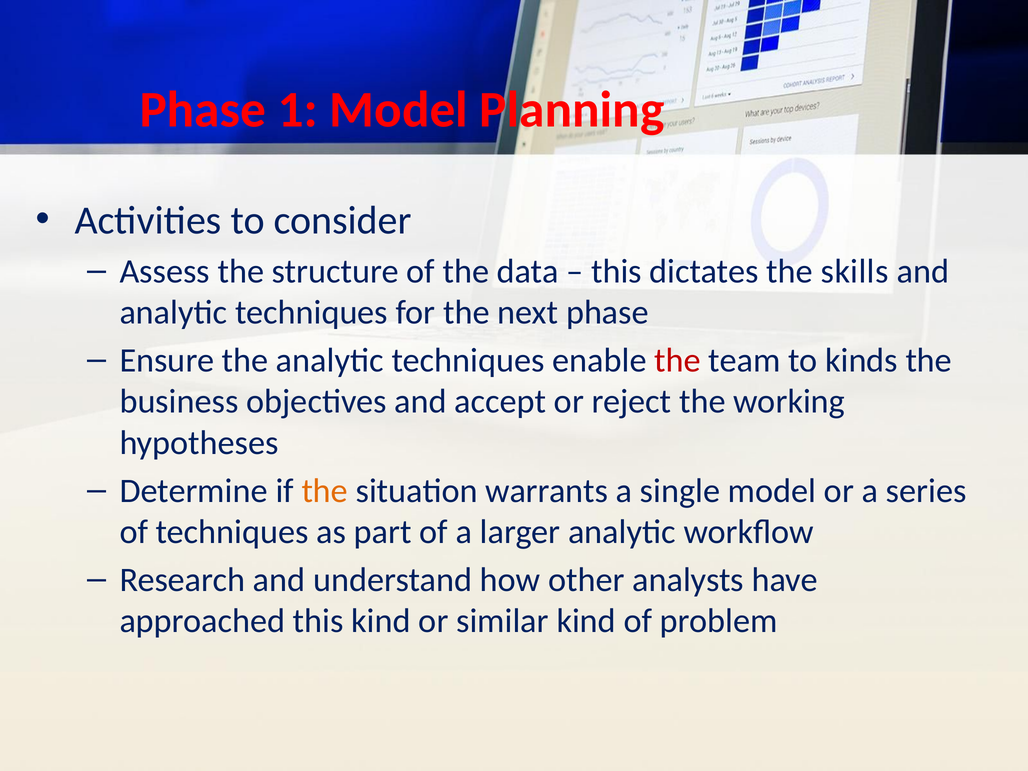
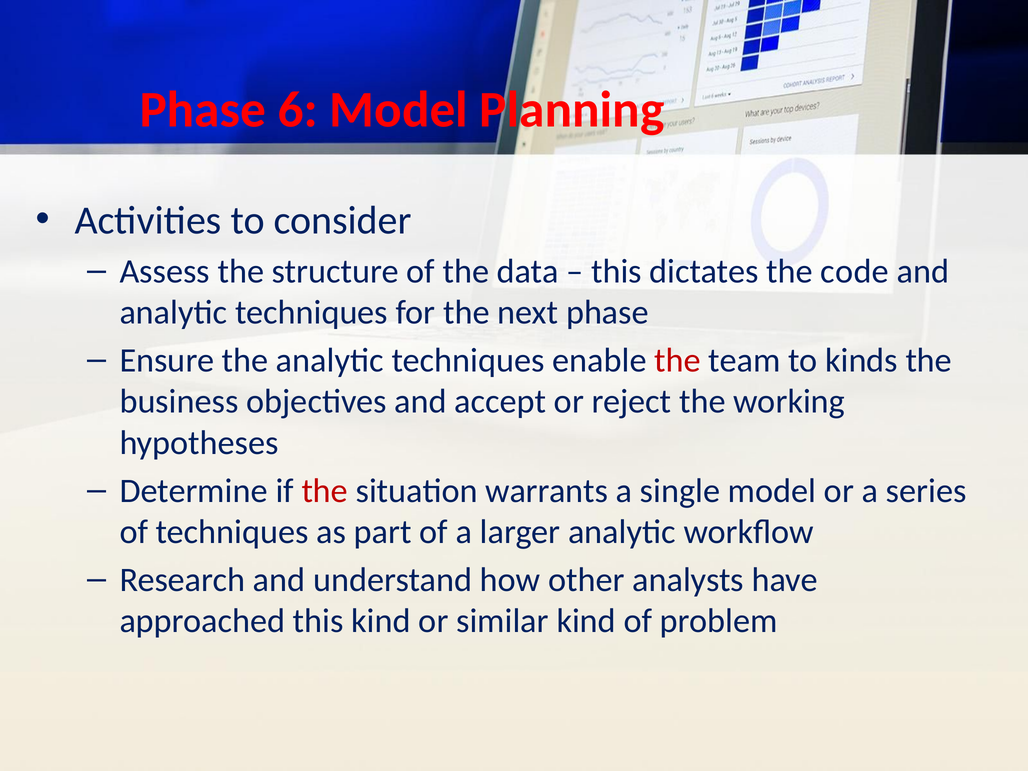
1: 1 -> 6
skills: skills -> code
the at (325, 491) colour: orange -> red
